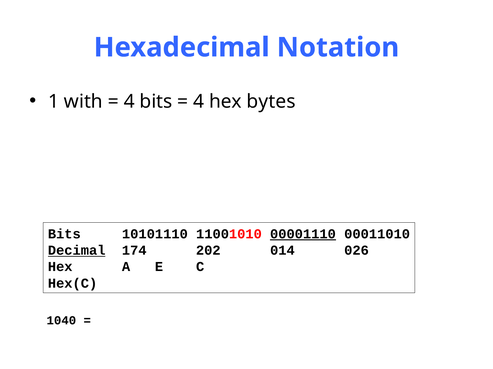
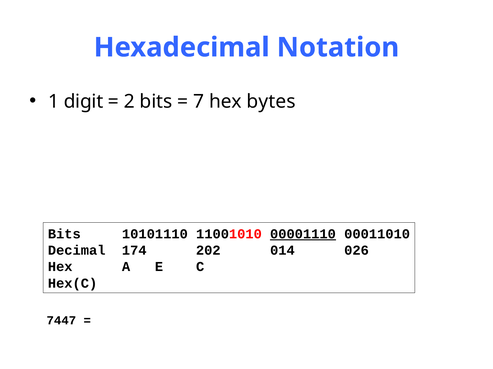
with: with -> digit
4 at (129, 102): 4 -> 2
4 at (199, 102): 4 -> 7
Decimal underline: present -> none
1040: 1040 -> 7447
